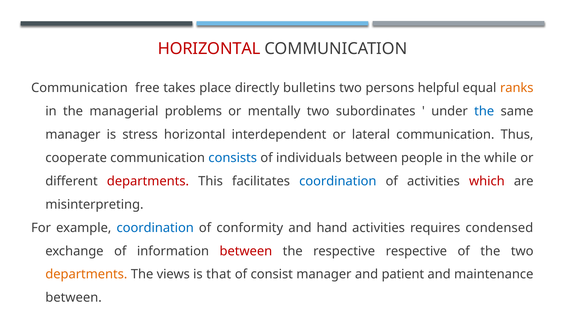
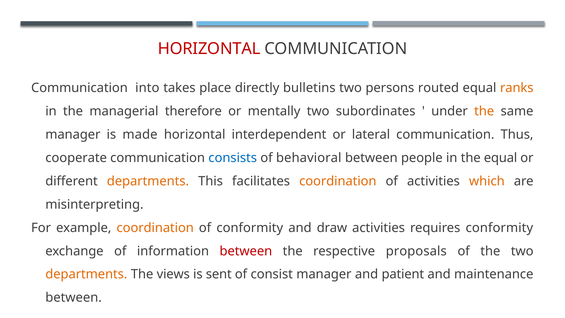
free: free -> into
helpful: helpful -> routed
problems: problems -> therefore
the at (484, 111) colour: blue -> orange
stress: stress -> made
individuals: individuals -> behavioral
the while: while -> equal
departments at (148, 181) colour: red -> orange
coordination at (338, 181) colour: blue -> orange
which colour: red -> orange
coordination at (155, 228) colour: blue -> orange
hand: hand -> draw
requires condensed: condensed -> conformity
respective respective: respective -> proposals
that: that -> sent
